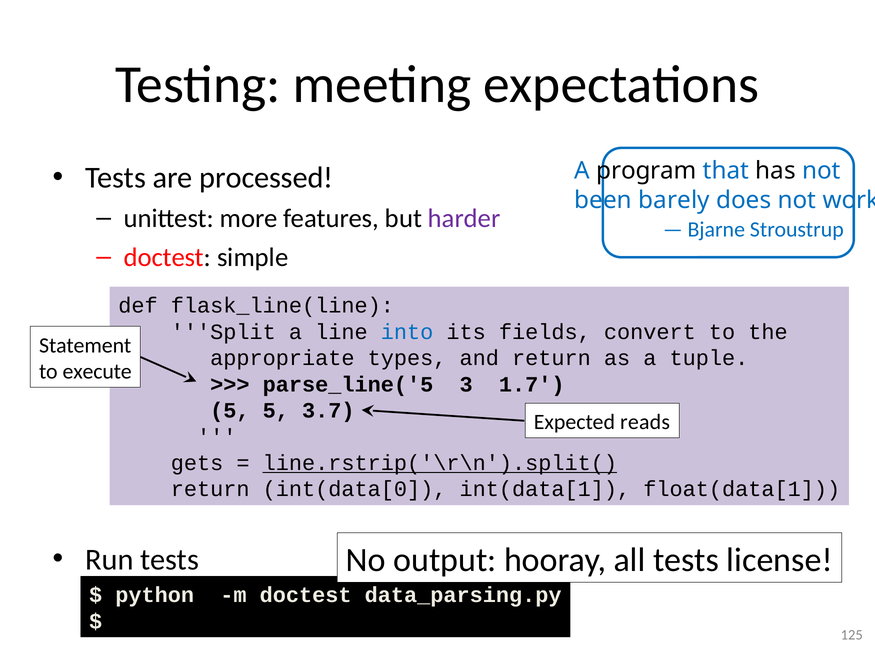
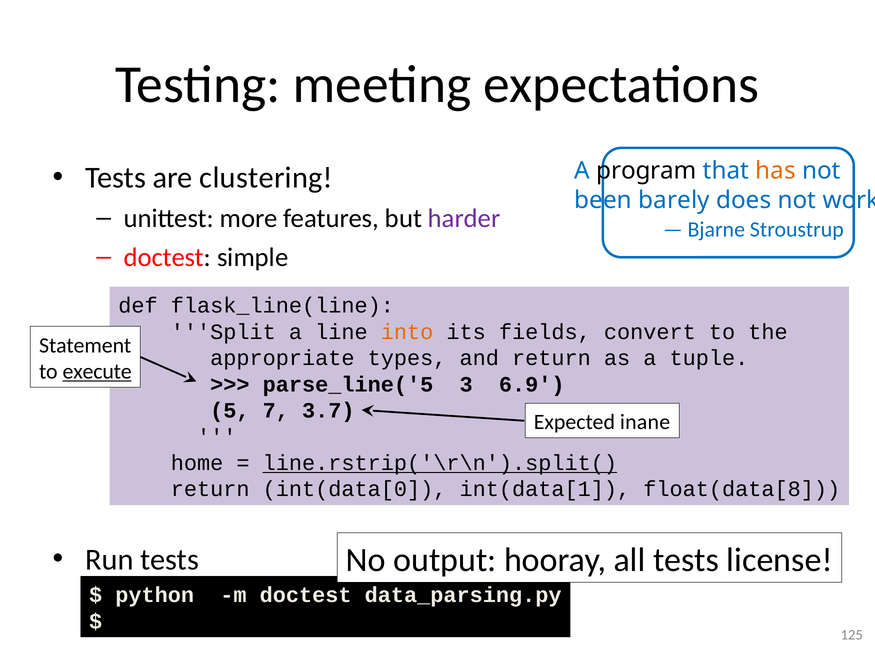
processed: processed -> clustering
has colour: black -> orange
into colour: blue -> orange
execute underline: none -> present
1.7: 1.7 -> 6.9
5 5: 5 -> 7
reads: reads -> inane
gets: gets -> home
float(data[1: float(data[1 -> float(data[8
